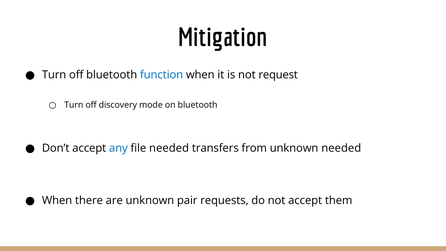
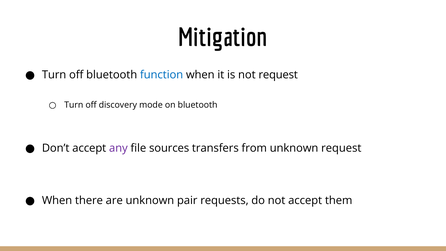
any colour: blue -> purple
file needed: needed -> sources
unknown needed: needed -> request
